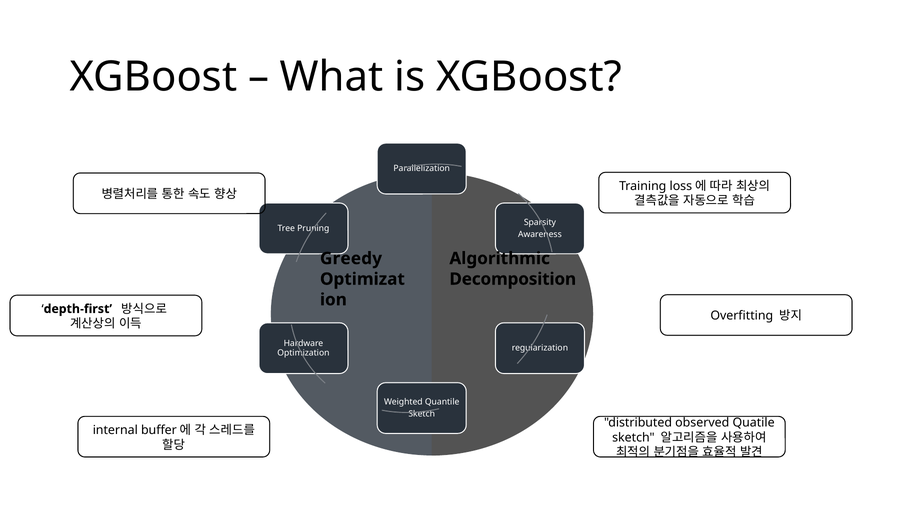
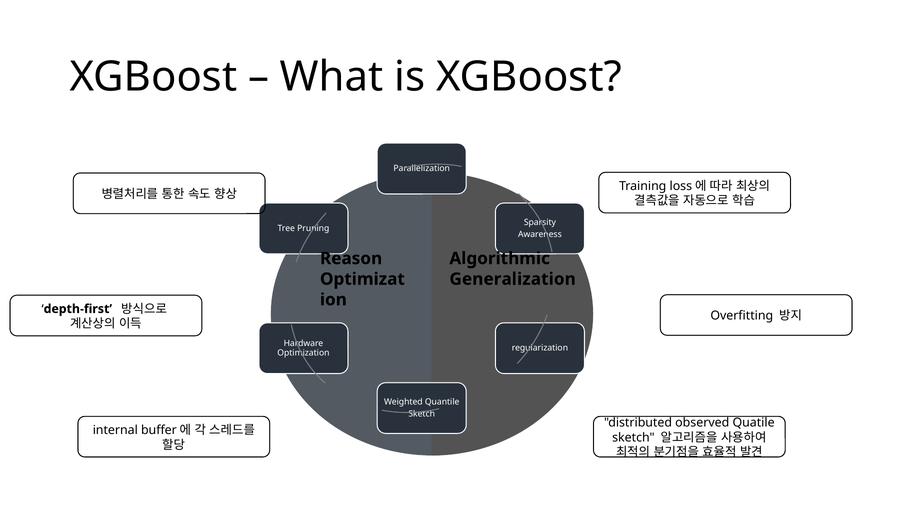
Greedy: Greedy -> Reason
Decomposition: Decomposition -> Generalization
